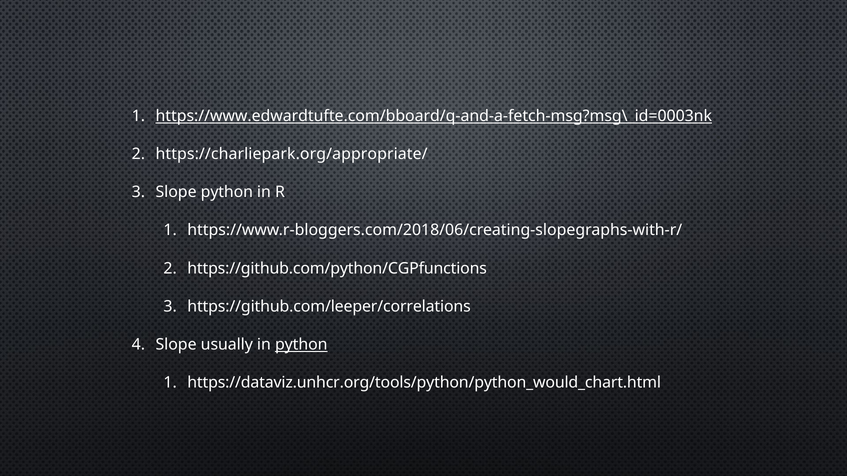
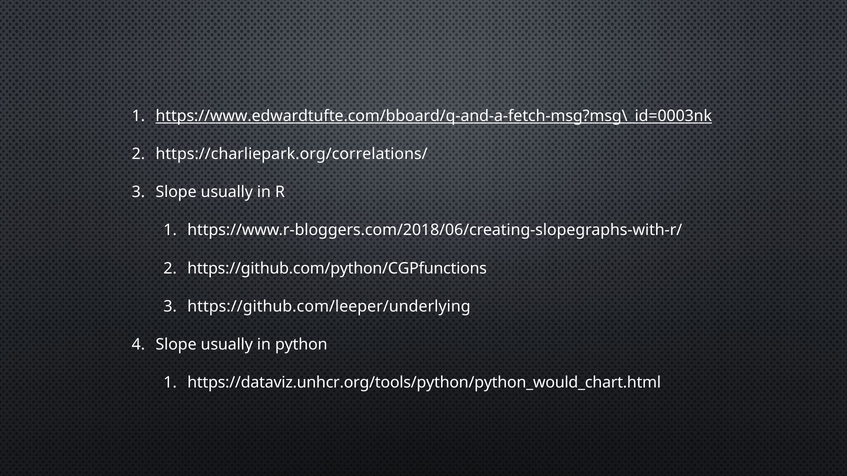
https://charliepark.org/appropriate/: https://charliepark.org/appropriate/ -> https://charliepark.org/correlations/
python at (227, 192): python -> usually
https://github.com/leeper/correlations: https://github.com/leeper/correlations -> https://github.com/leeper/underlying
python at (301, 345) underline: present -> none
